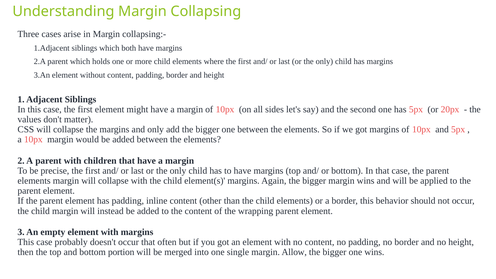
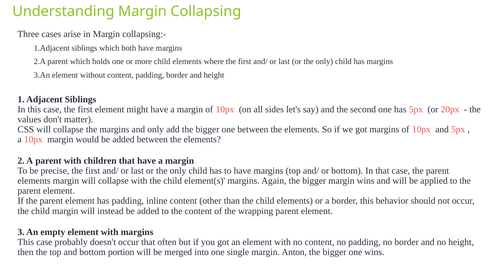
Allow: Allow -> Anton
